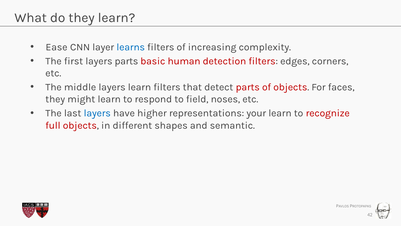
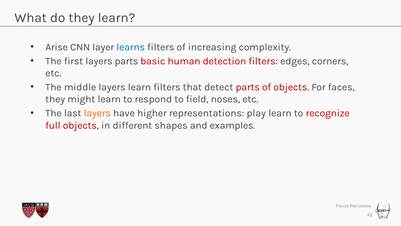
Ease: Ease -> Arise
layers at (97, 113) colour: blue -> orange
your: your -> play
semantic: semantic -> examples
